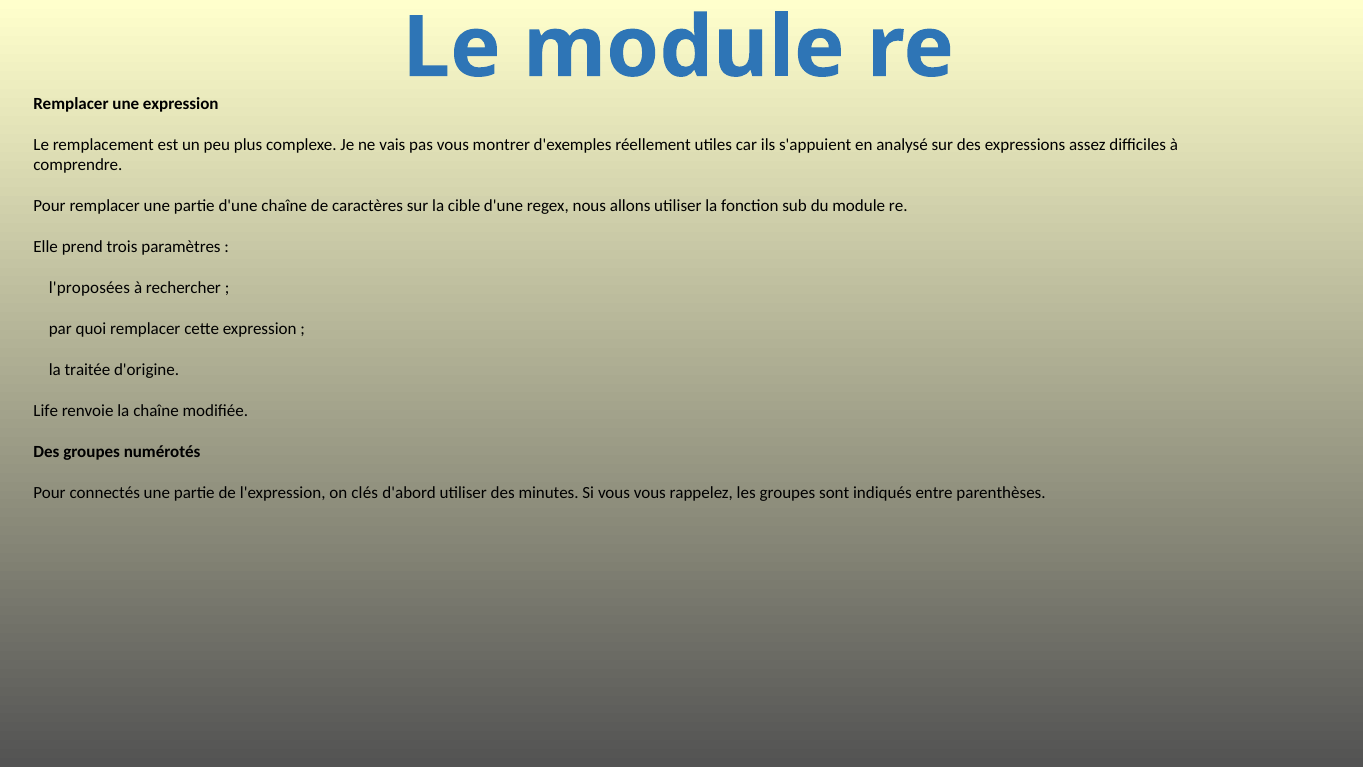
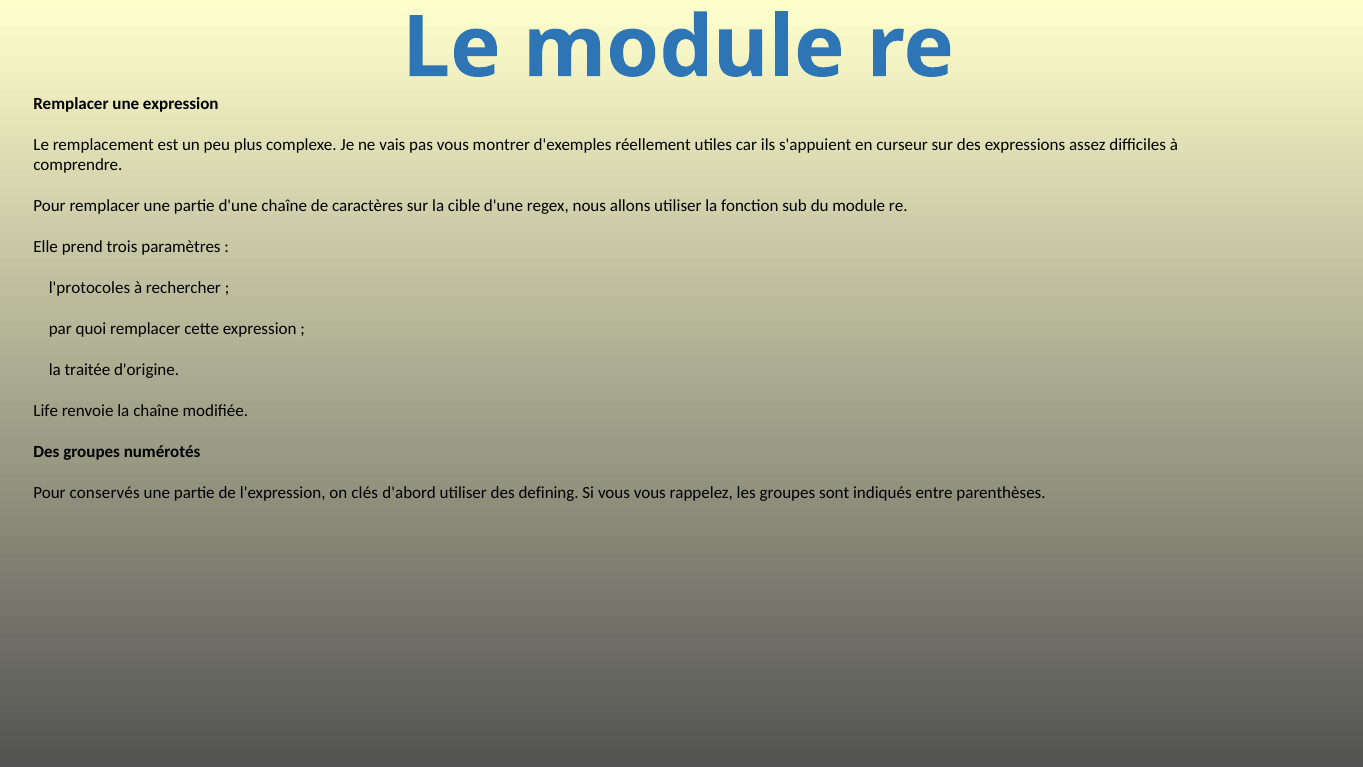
analysé: analysé -> curseur
l'proposées: l'proposées -> l'protocoles
connectés: connectés -> conservés
minutes: minutes -> defining
